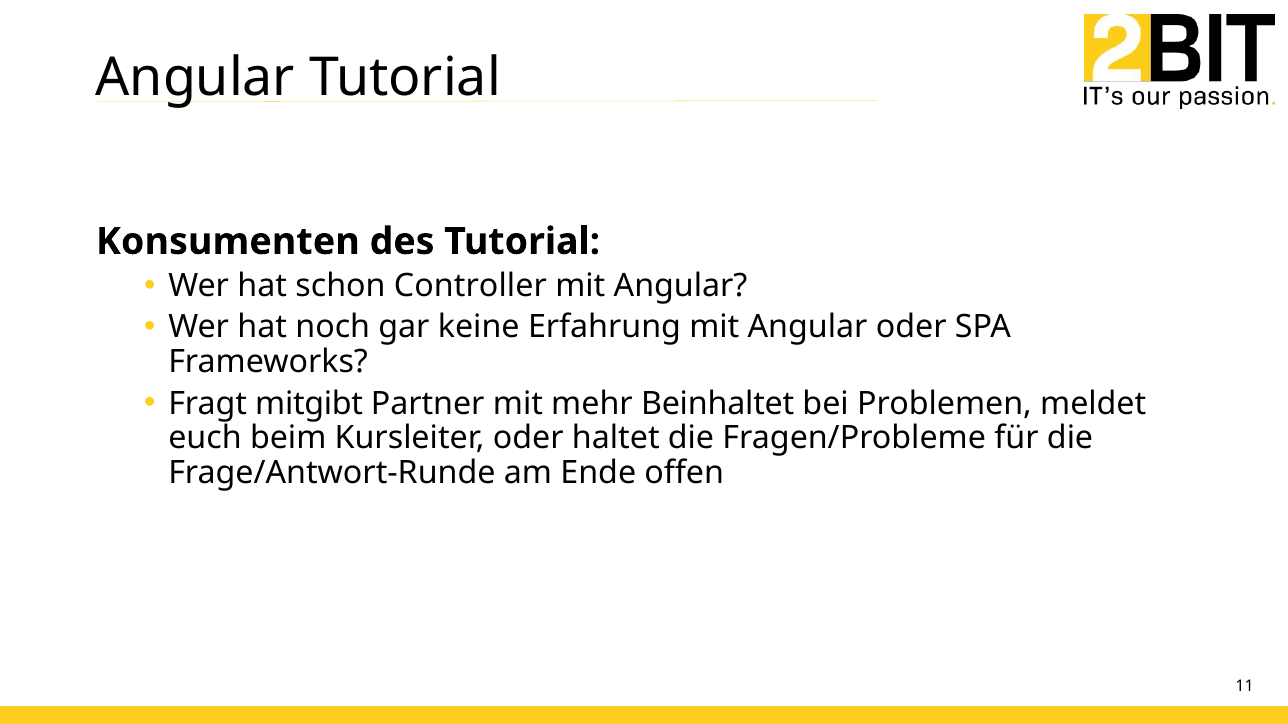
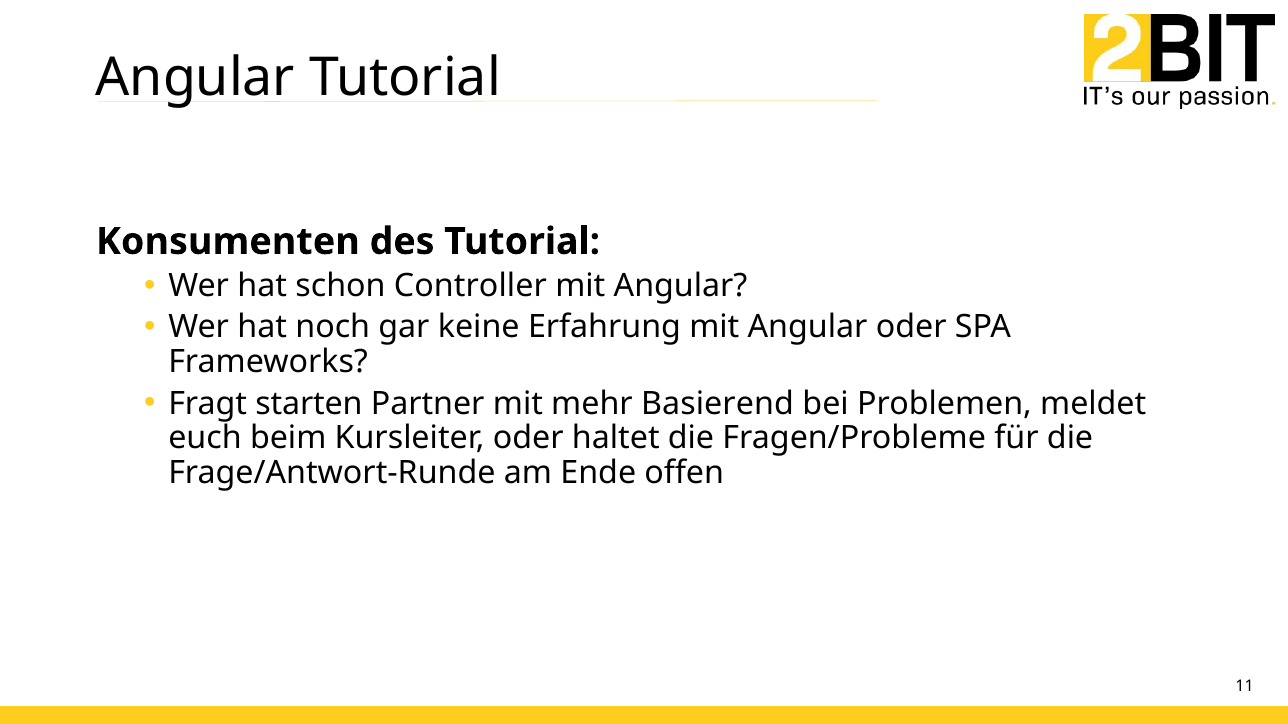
mitgibt: mitgibt -> starten
Beinhaltet: Beinhaltet -> Basierend
